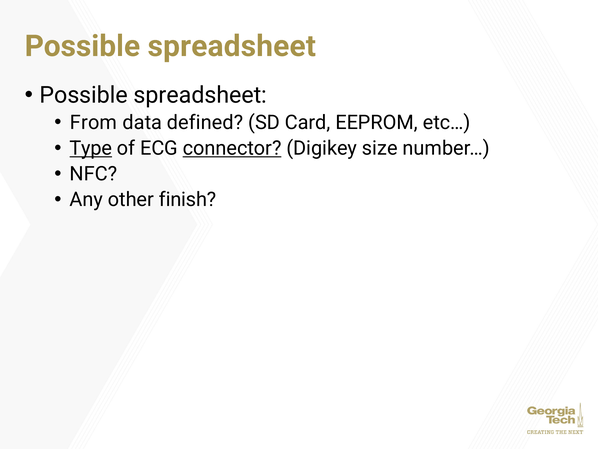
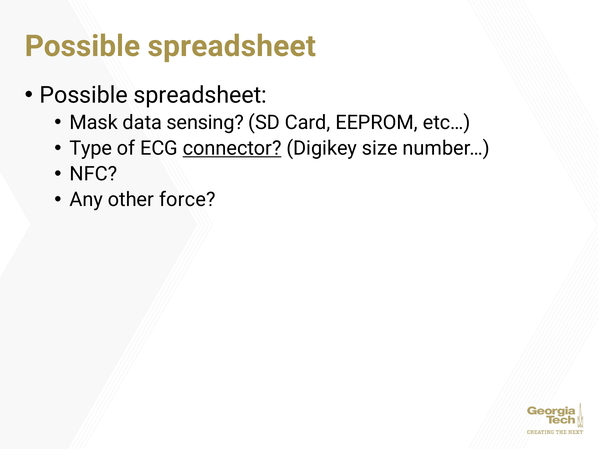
From: From -> Mask
defined: defined -> sensing
Type underline: present -> none
finish: finish -> force
